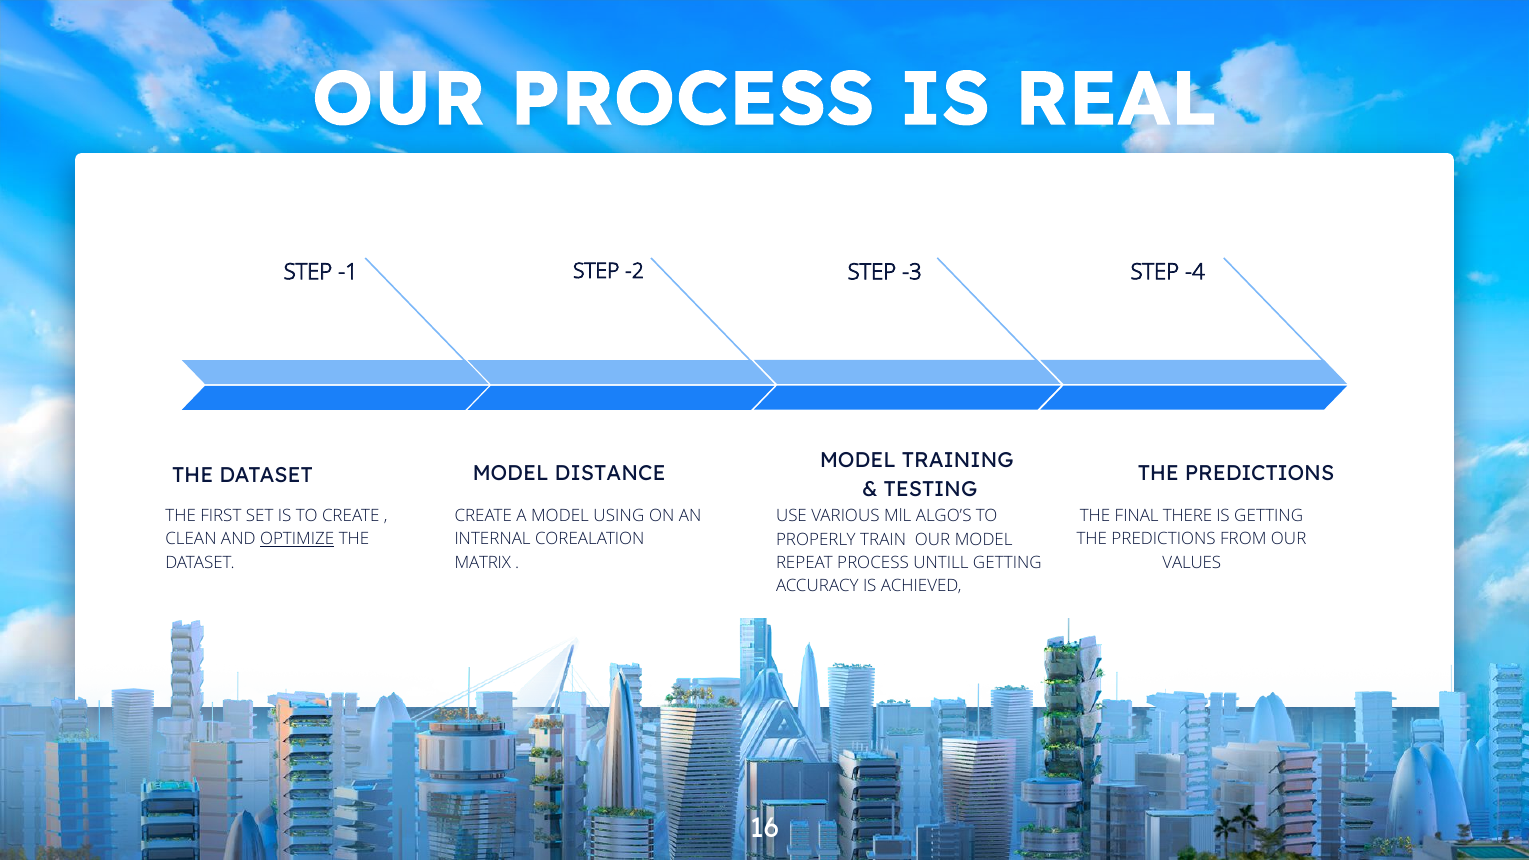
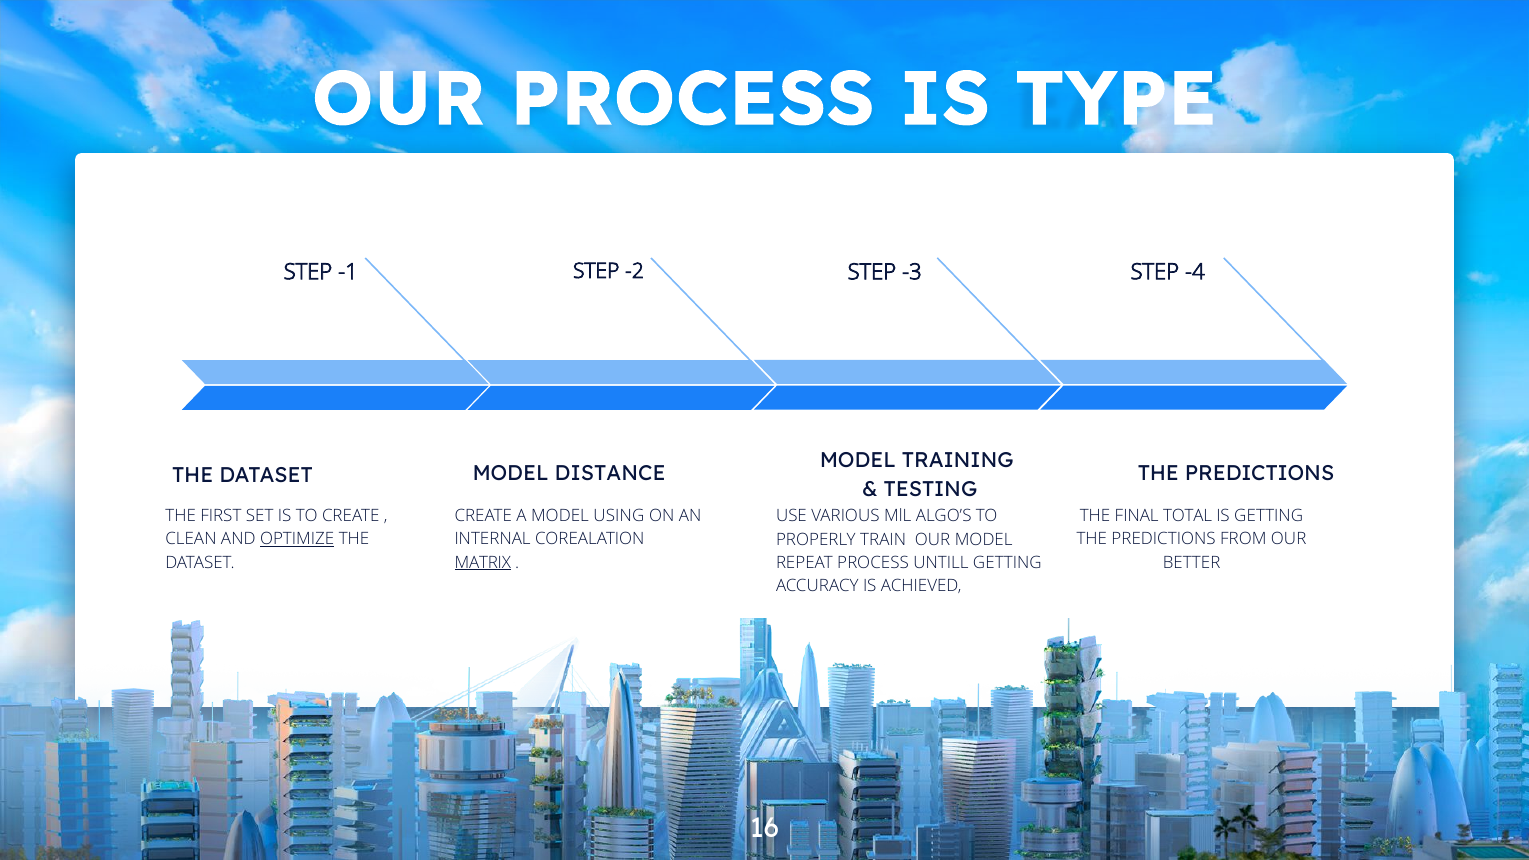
REAL: REAL -> TYPE
THERE: THERE -> TOTAL
MATRIX underline: none -> present
VALUES: VALUES -> BETTER
